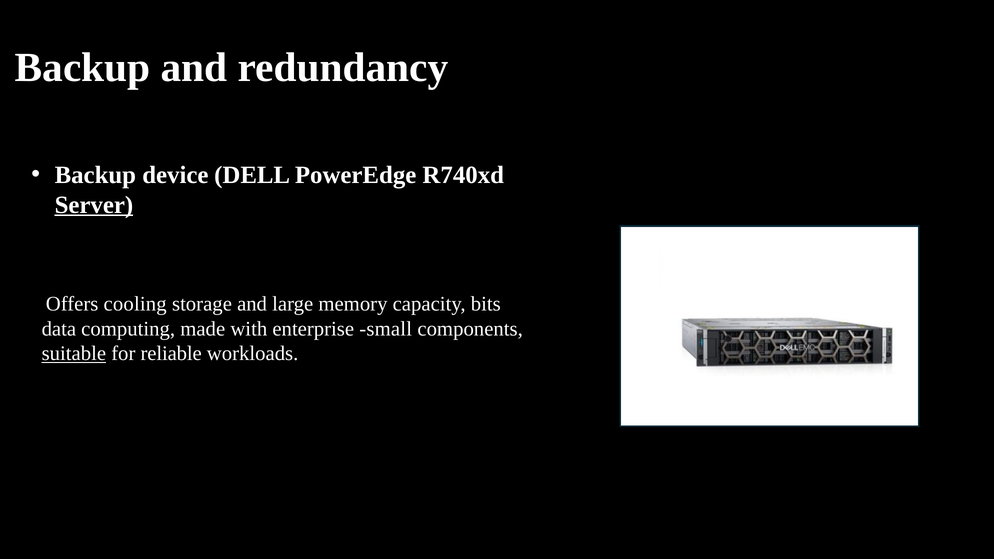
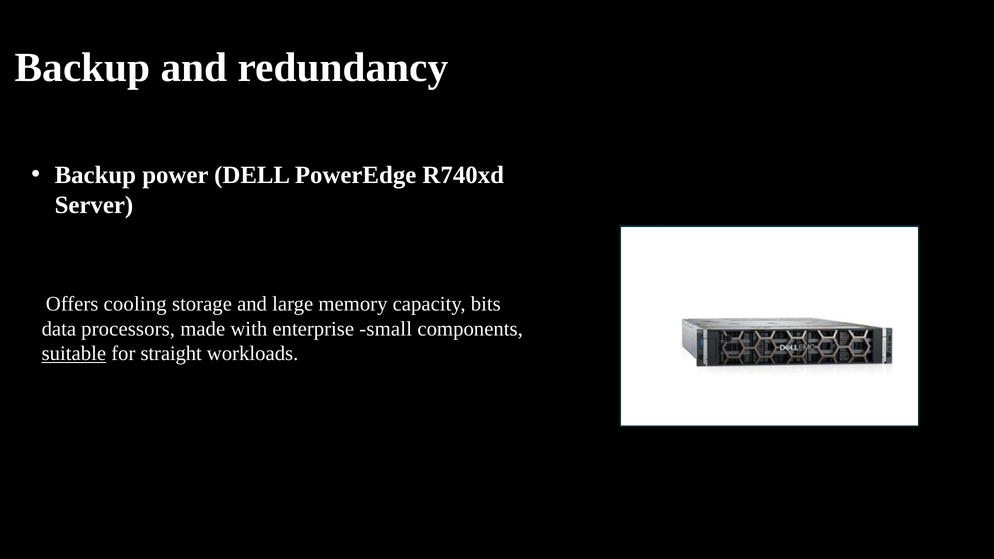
device: device -> power
Server underline: present -> none
computing: computing -> processors
reliable: reliable -> straight
